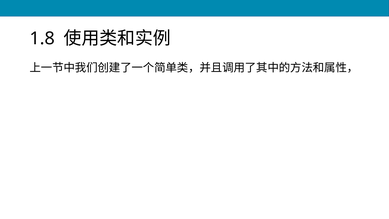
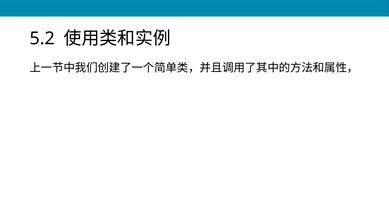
1.8: 1.8 -> 5.2
